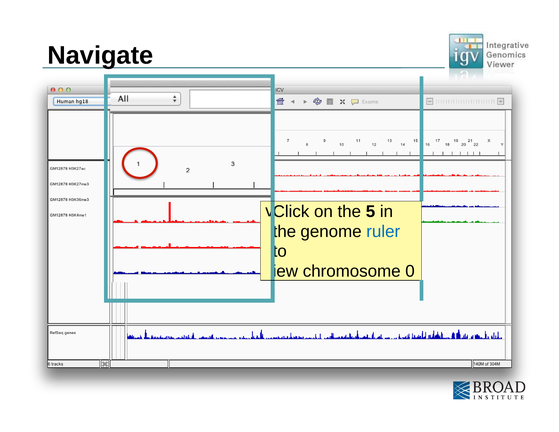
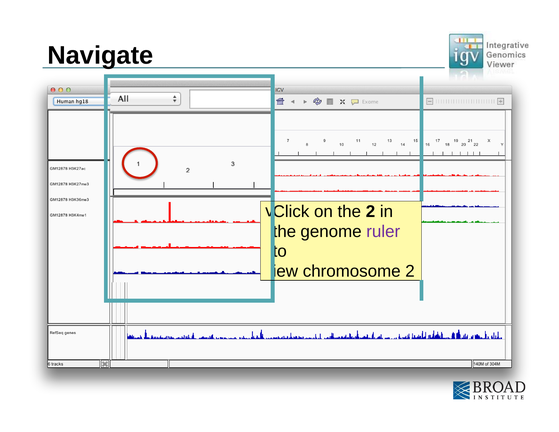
the 5: 5 -> 2
ruler colour: blue -> purple
chromosome 0: 0 -> 2
